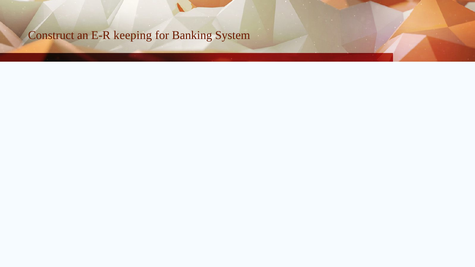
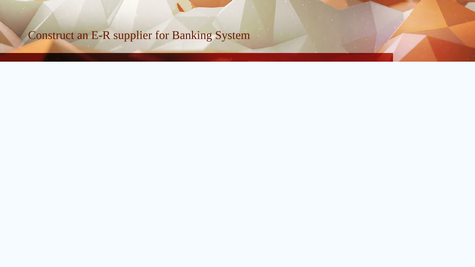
keeping: keeping -> supplier
